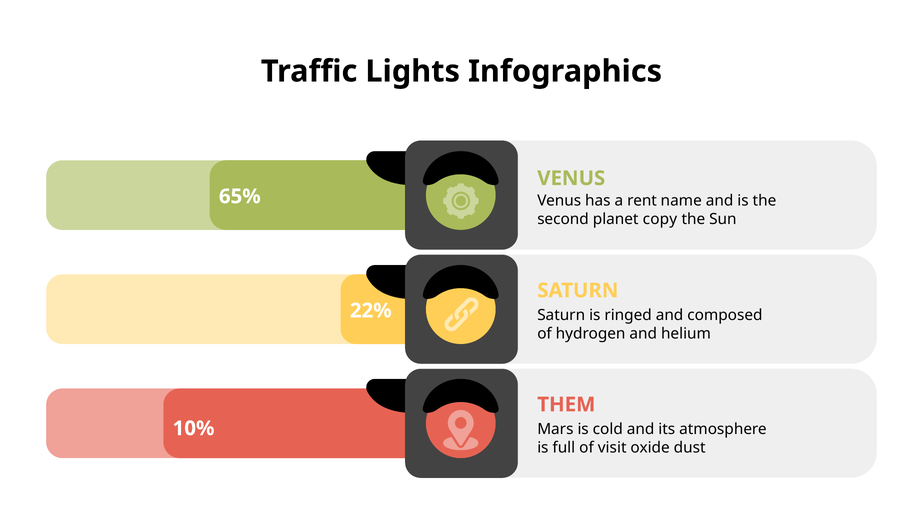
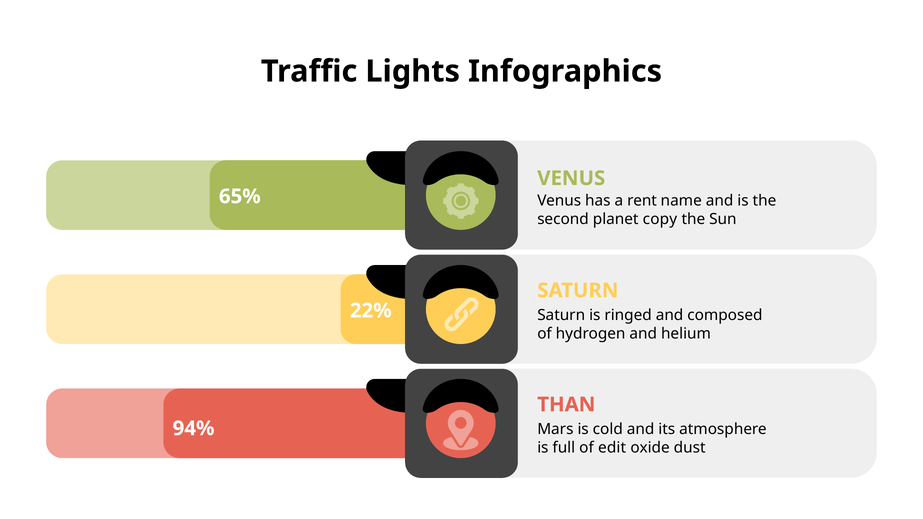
THEM: THEM -> THAN
10%: 10% -> 94%
visit: visit -> edit
